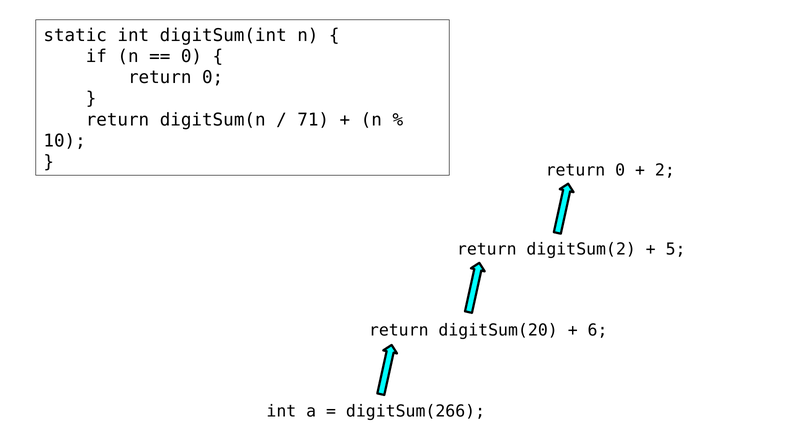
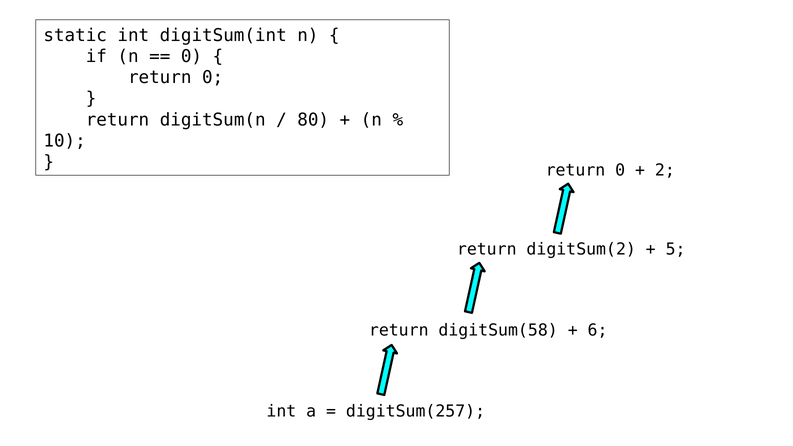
71: 71 -> 80
digitSum(20: digitSum(20 -> digitSum(58
digitSum(266: digitSum(266 -> digitSum(257
